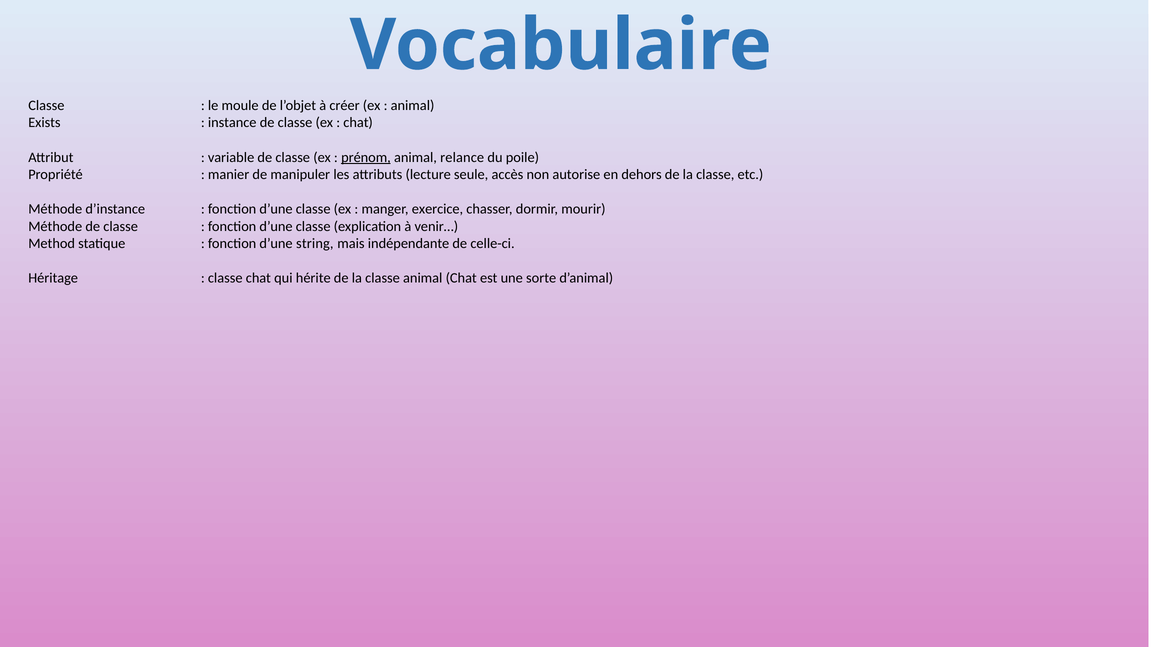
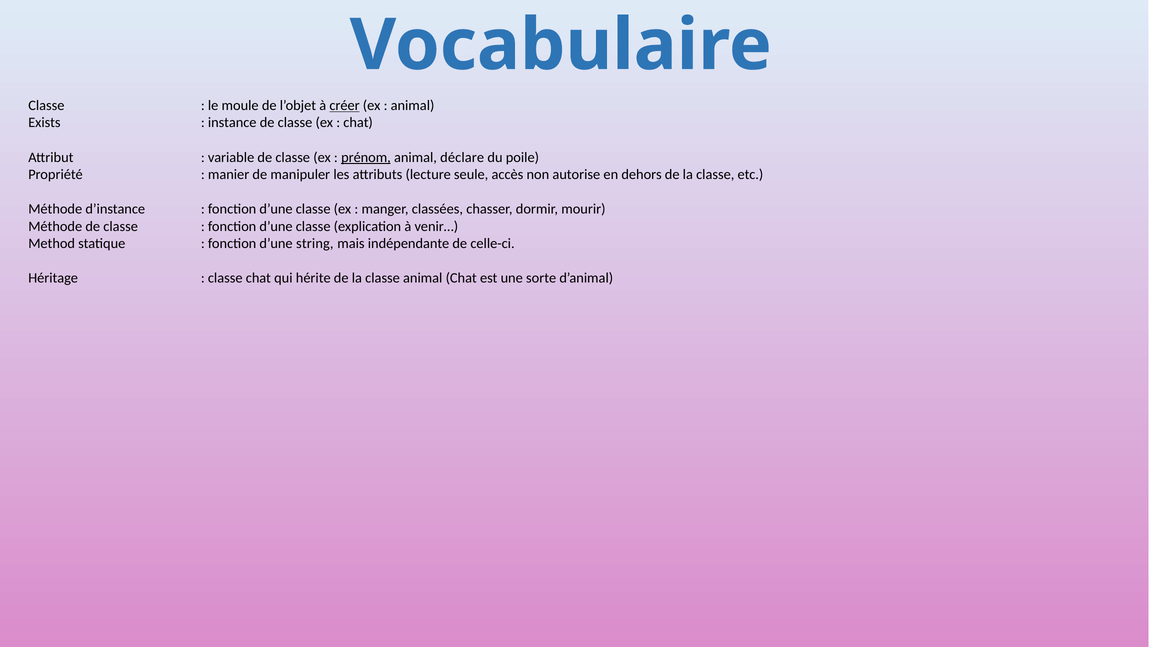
créer underline: none -> present
relance: relance -> déclare
exercice: exercice -> classées
